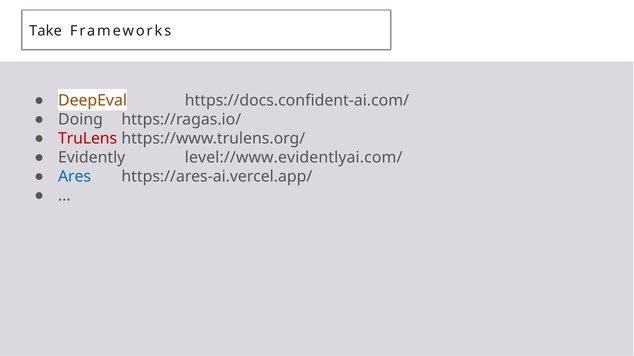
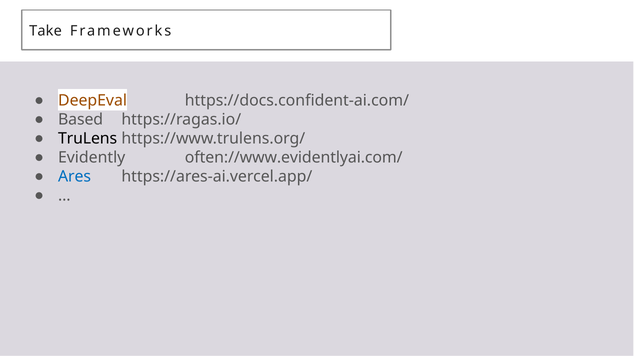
Doing: Doing -> Based
TruLens colour: red -> black
level://www.evidentlyai.com/: level://www.evidentlyai.com/ -> often://www.evidentlyai.com/
